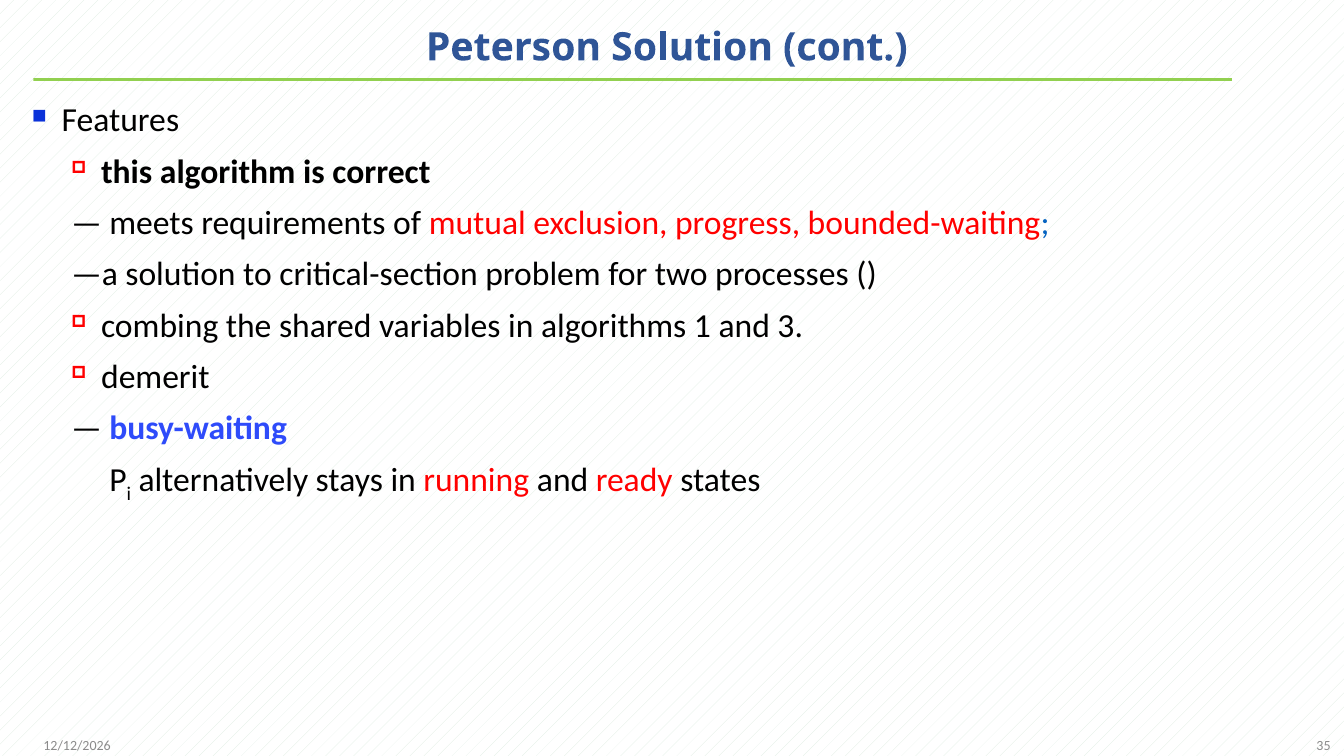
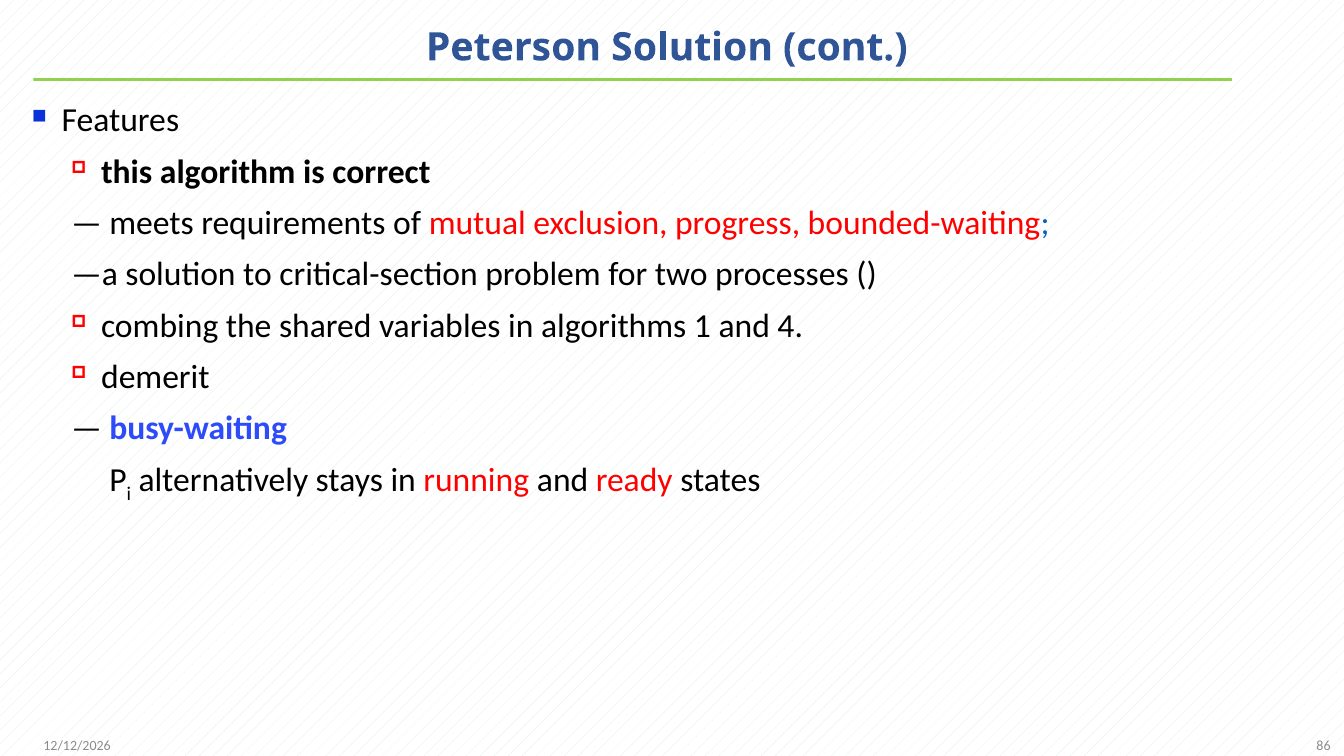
3: 3 -> 4
35: 35 -> 86
